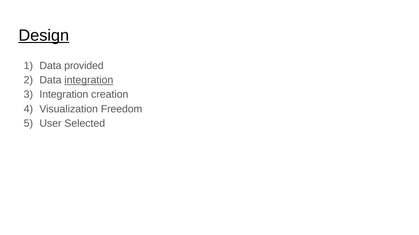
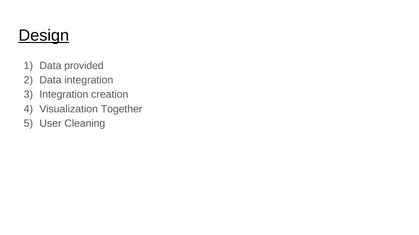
integration at (89, 80) underline: present -> none
Freedom: Freedom -> Together
Selected: Selected -> Cleaning
